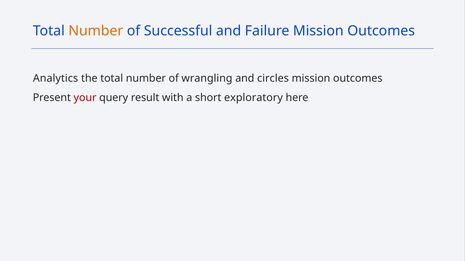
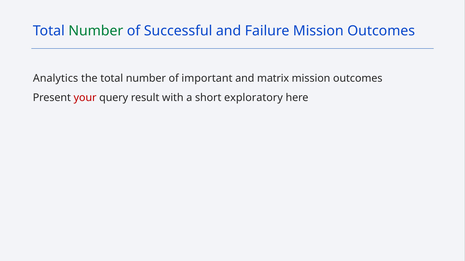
Number at (96, 31) colour: orange -> green
wrangling: wrangling -> important
circles: circles -> matrix
